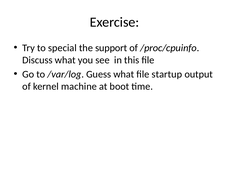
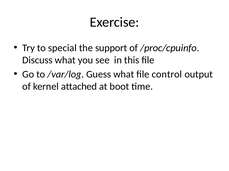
startup: startup -> control
machine: machine -> attached
